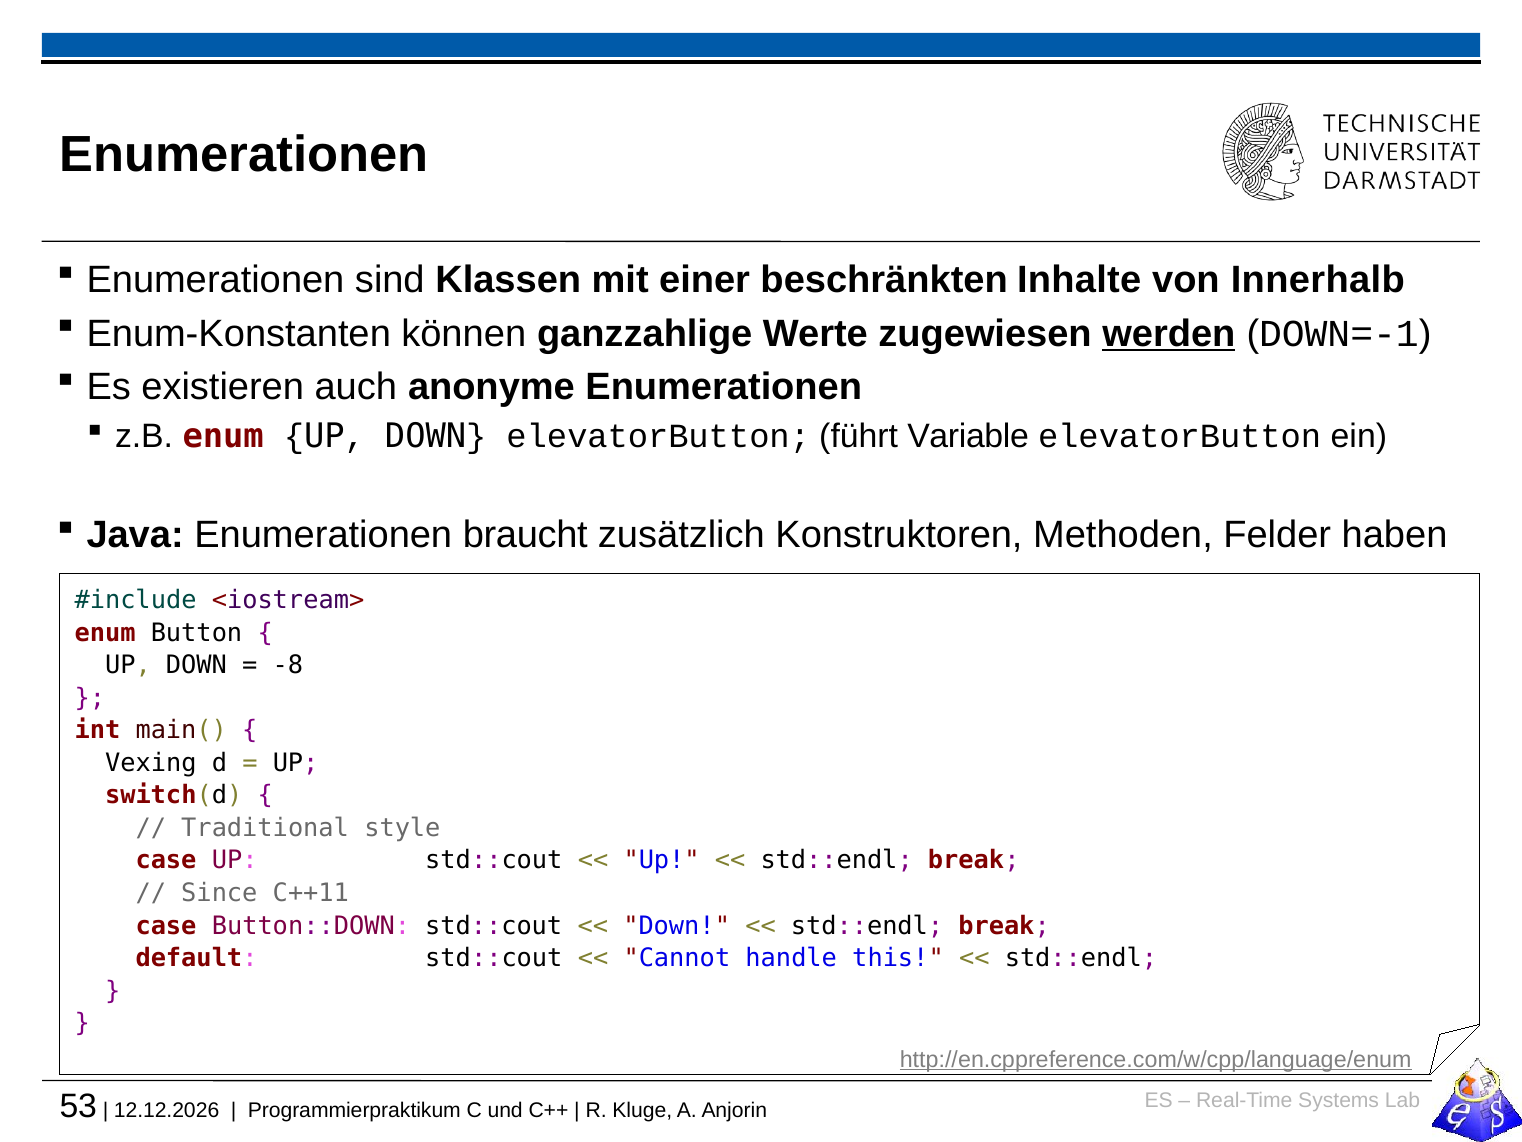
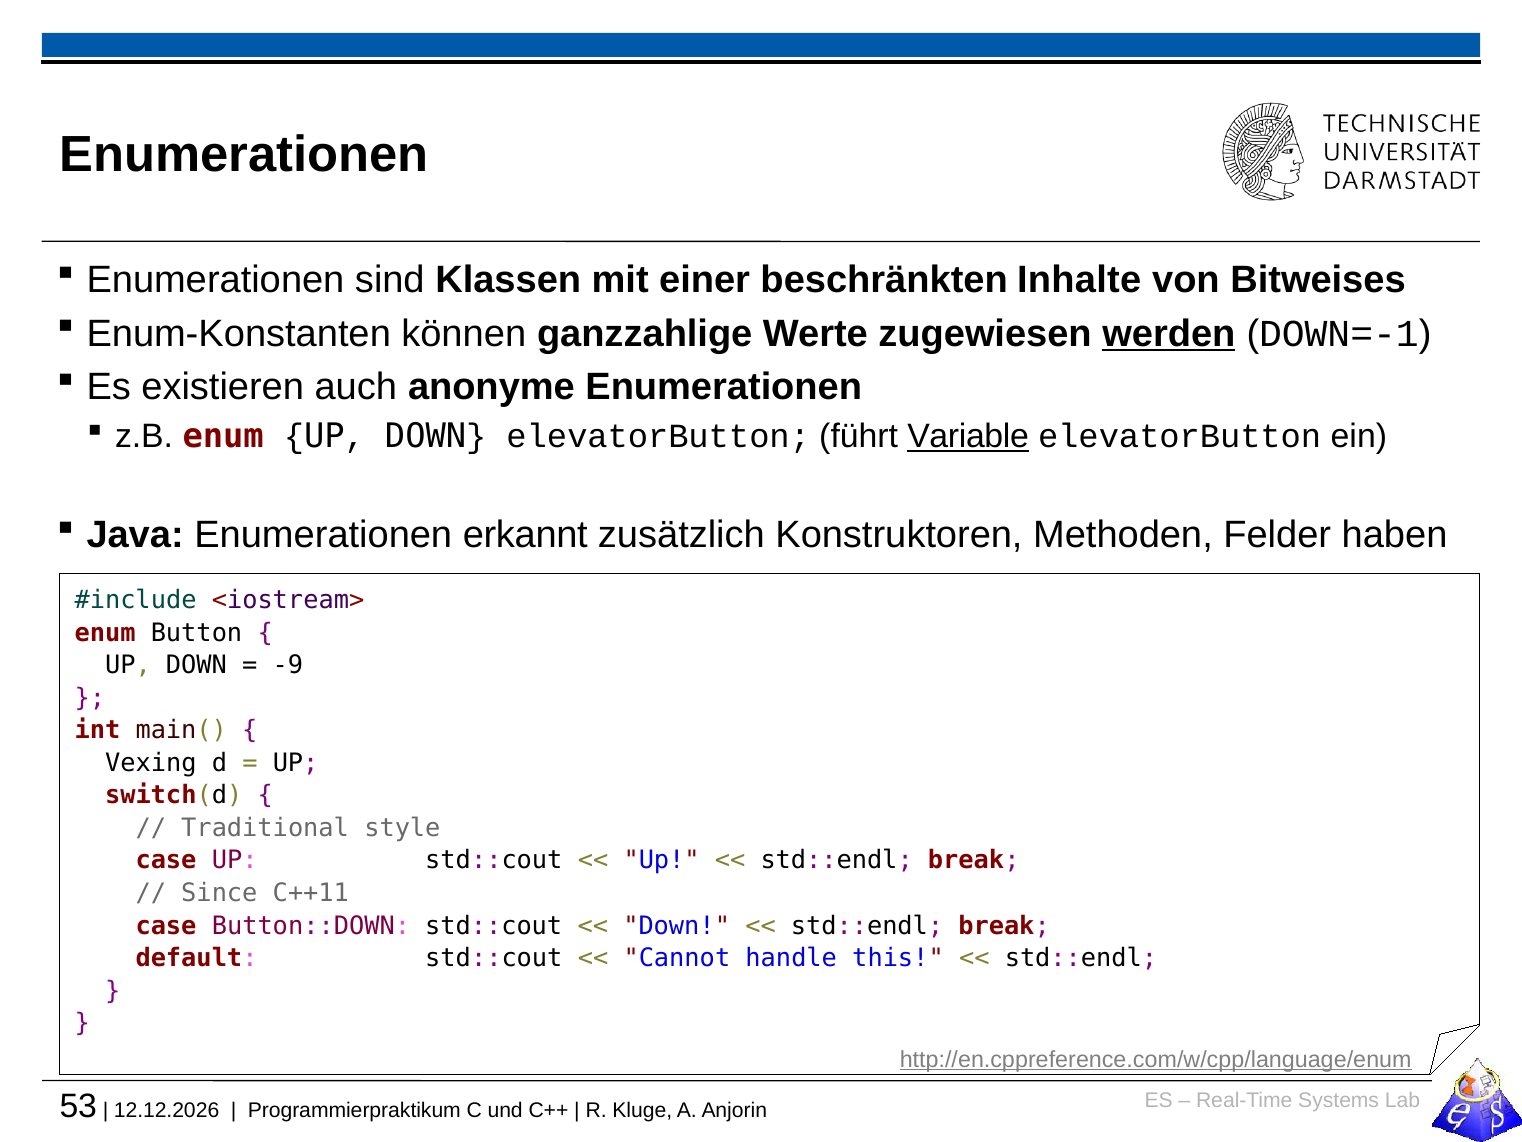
Innerhalb: Innerhalb -> Bitweises
Variable underline: none -> present
braucht: braucht -> erkannt
-8: -8 -> -9
